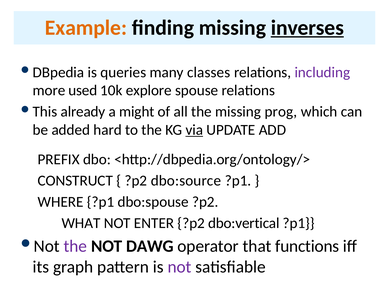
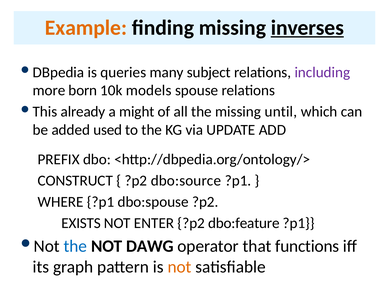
classes: classes -> subject
used: used -> born
explore: explore -> models
prog: prog -> until
hard: hard -> used
via underline: present -> none
WHAT: WHAT -> EXISTS
dbo:vertical: dbo:vertical -> dbo:feature
the at (75, 246) colour: purple -> blue
not at (180, 267) colour: purple -> orange
